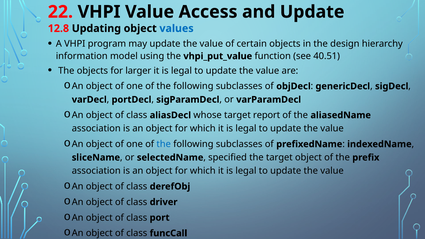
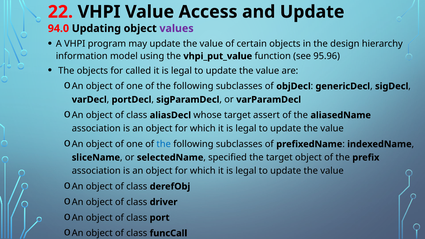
12.8: 12.8 -> 94.0
values colour: blue -> purple
40.51: 40.51 -> 95.96
larger: larger -> called
report: report -> assert
